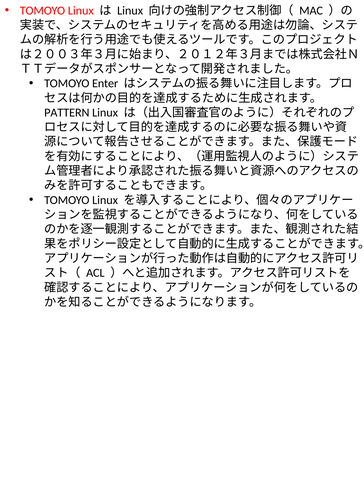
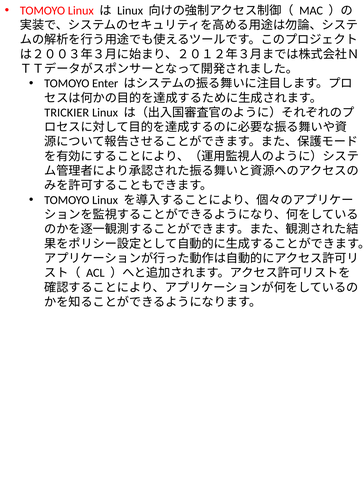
PATTERN: PATTERN -> TRICKIER
